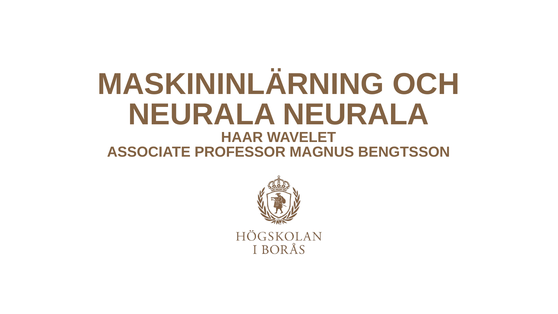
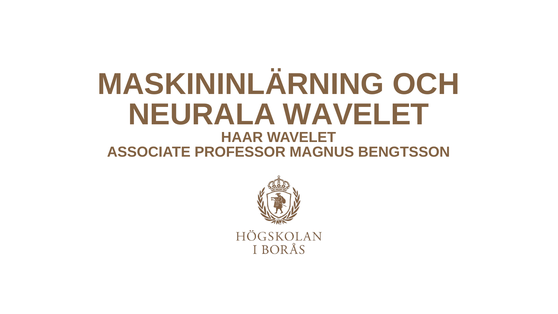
NEURALA NEURALA: NEURALA -> WAVELET
